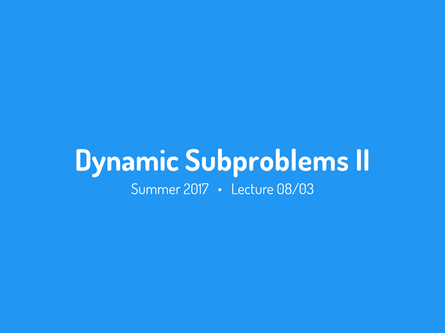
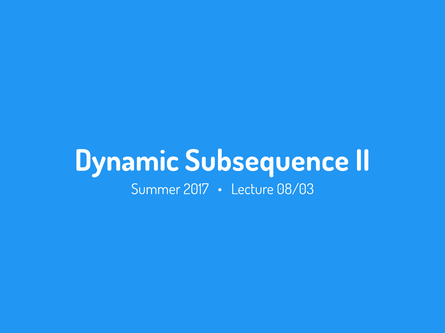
Subproblems: Subproblems -> Subsequence
